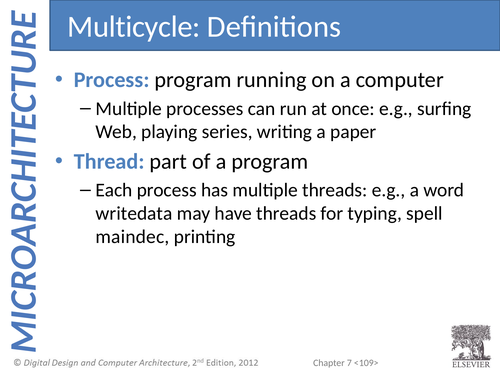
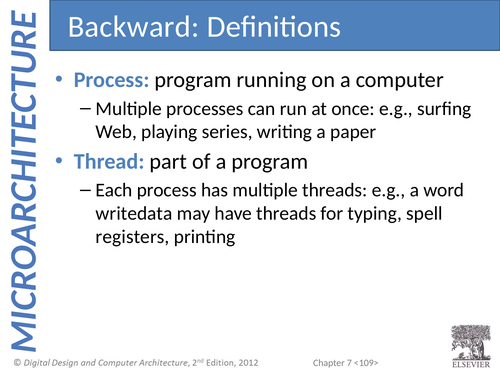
Multicycle: Multicycle -> Backward
maindec: maindec -> registers
